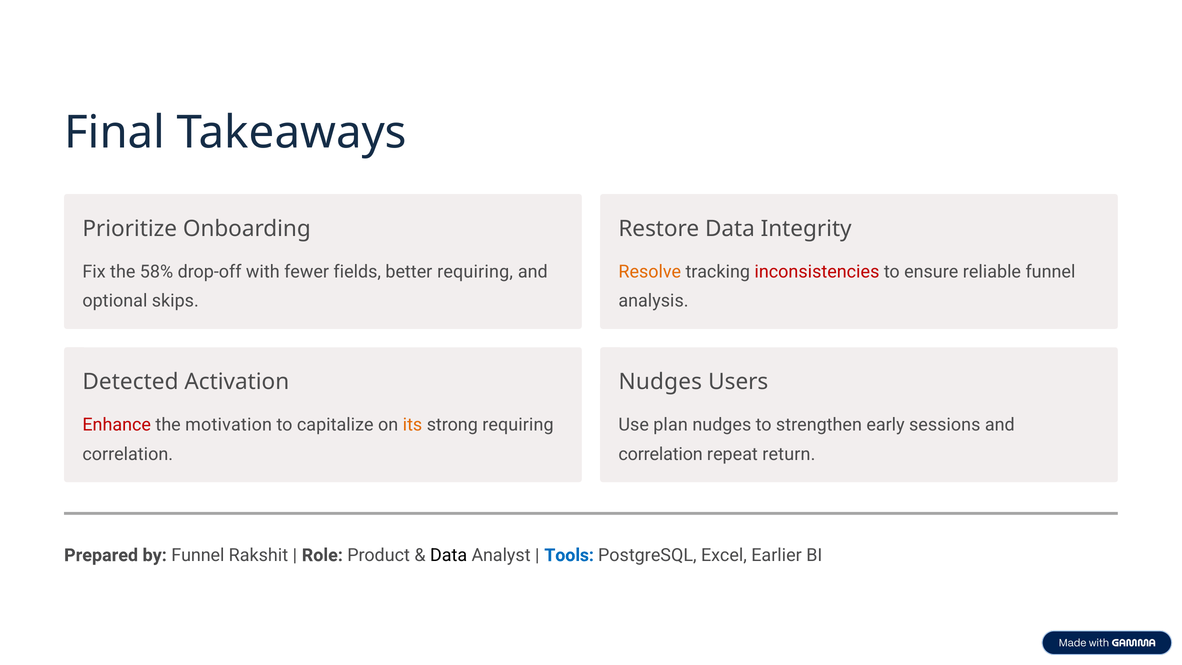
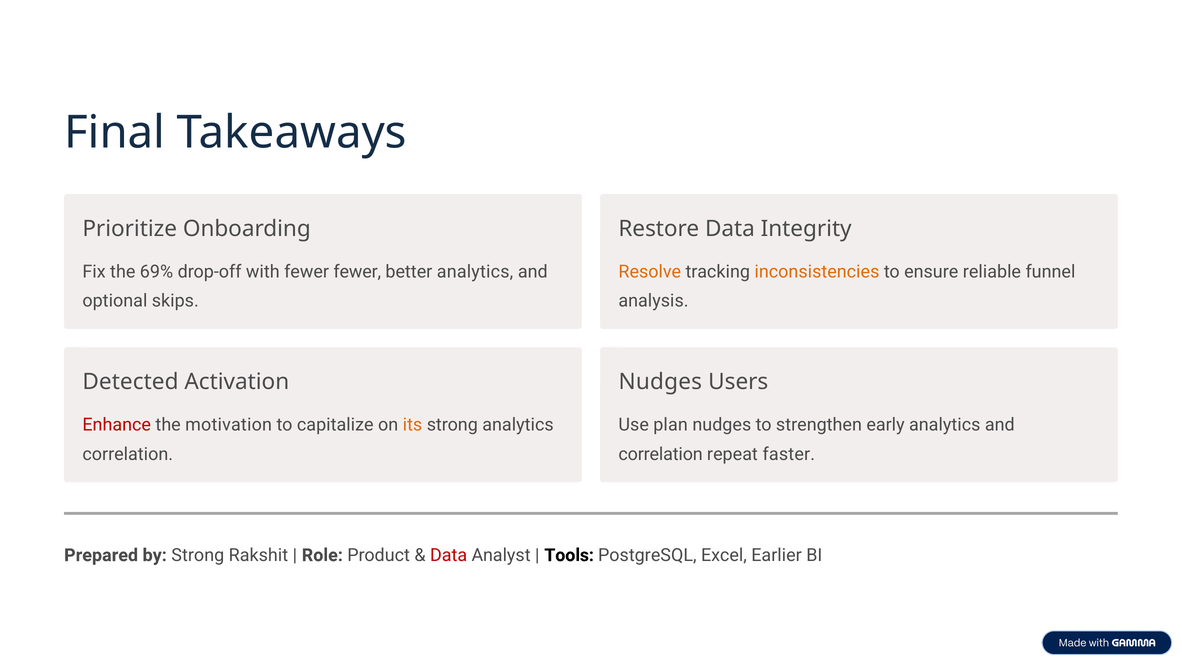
58%: 58% -> 69%
fewer fields: fields -> fewer
better requiring: requiring -> analytics
inconsistencies colour: red -> orange
strong requiring: requiring -> analytics
early sessions: sessions -> analytics
return: return -> faster
by Funnel: Funnel -> Strong
Data at (449, 555) colour: black -> red
Tools colour: blue -> black
